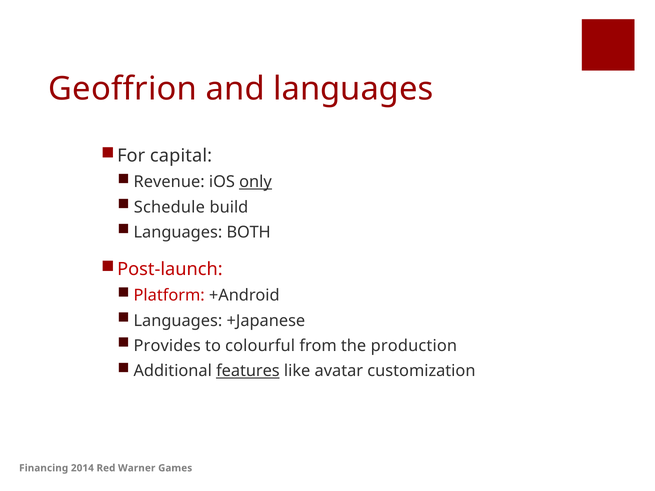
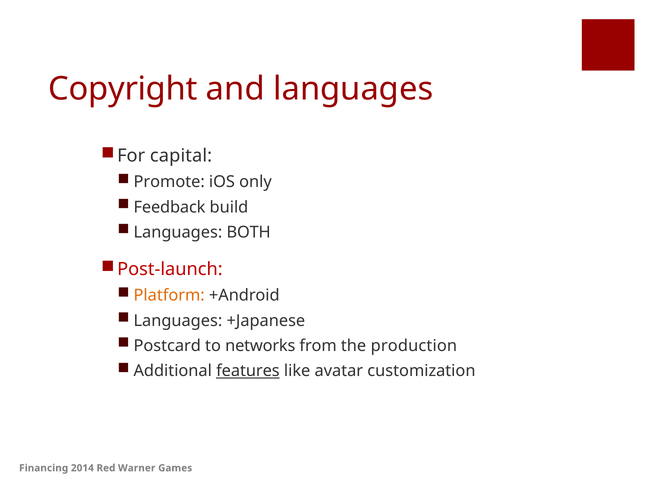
Geoffrion: Geoffrion -> Copyright
Revenue: Revenue -> Promote
only underline: present -> none
Schedule: Schedule -> Feedback
Platform colour: red -> orange
Provides: Provides -> Postcard
colourful: colourful -> networks
